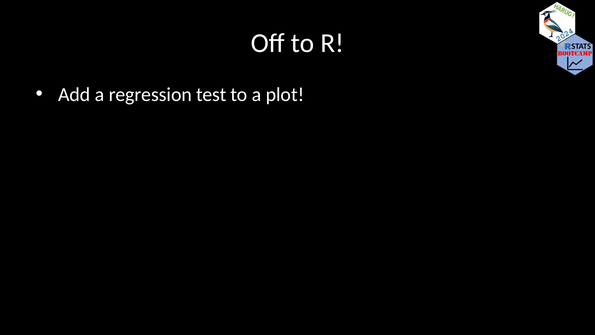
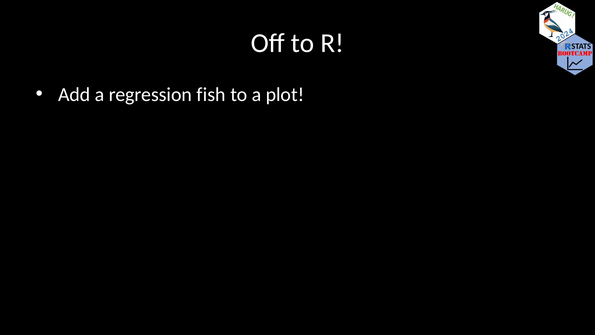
test: test -> fish
